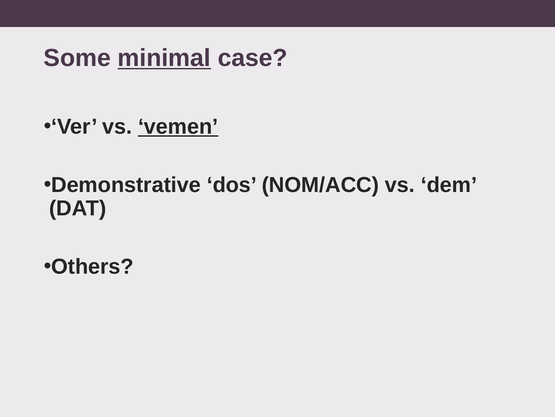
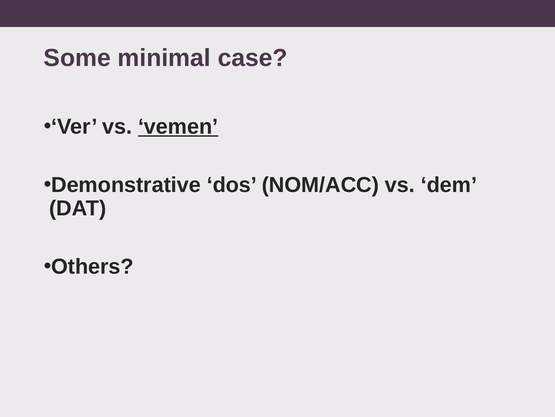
minimal underline: present -> none
